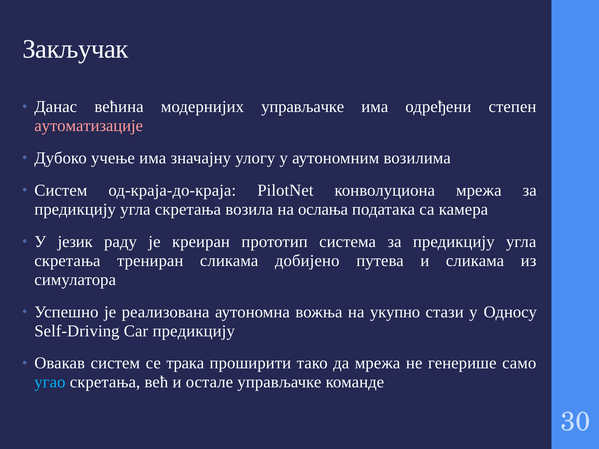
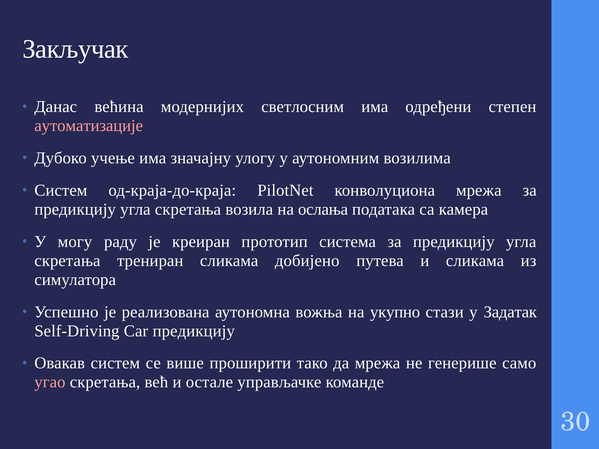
модернијих управљачке: управљачке -> светлосним
језик: језик -> могу
Односу: Односу -> Задатак
трака: трака -> више
угао colour: light blue -> pink
